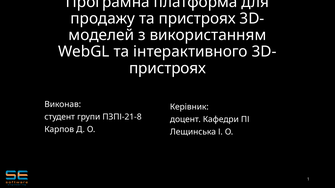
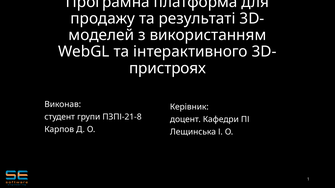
та пристроях: пристроях -> результаті
